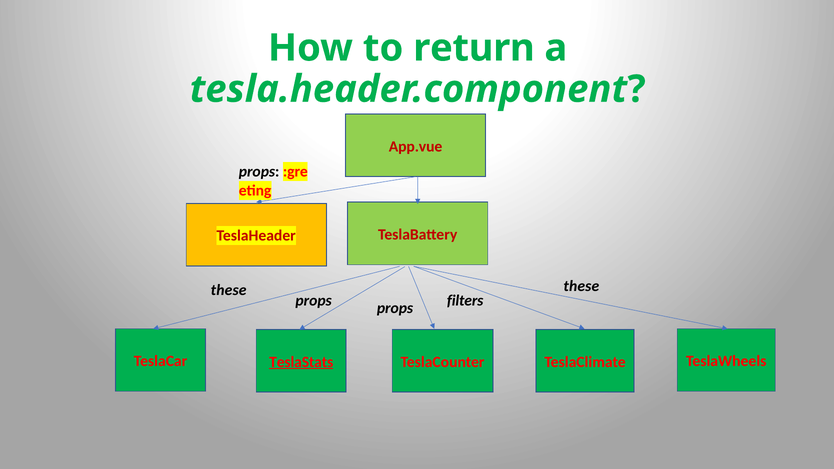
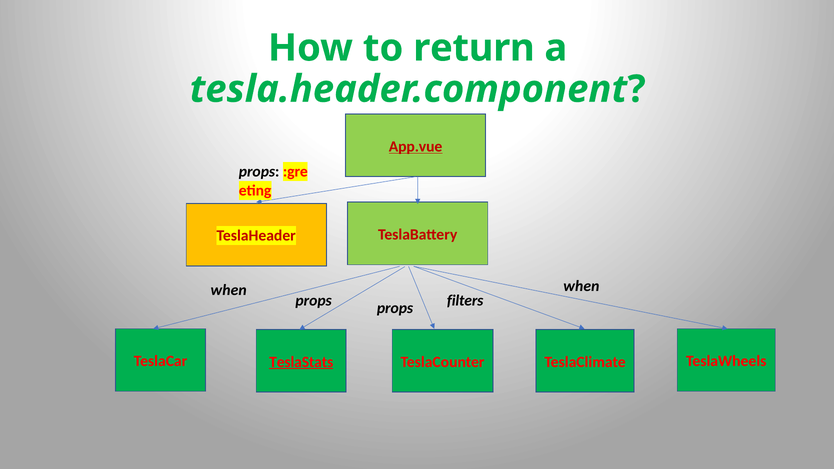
App.vue underline: none -> present
these at (581, 286): these -> when
these at (229, 290): these -> when
